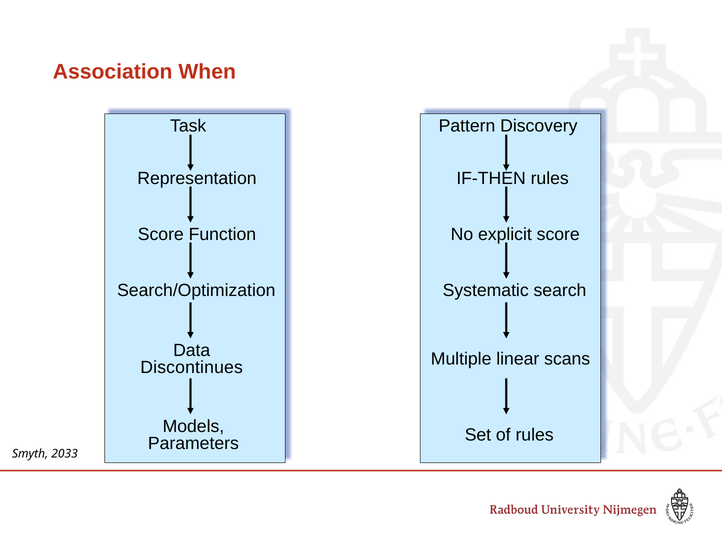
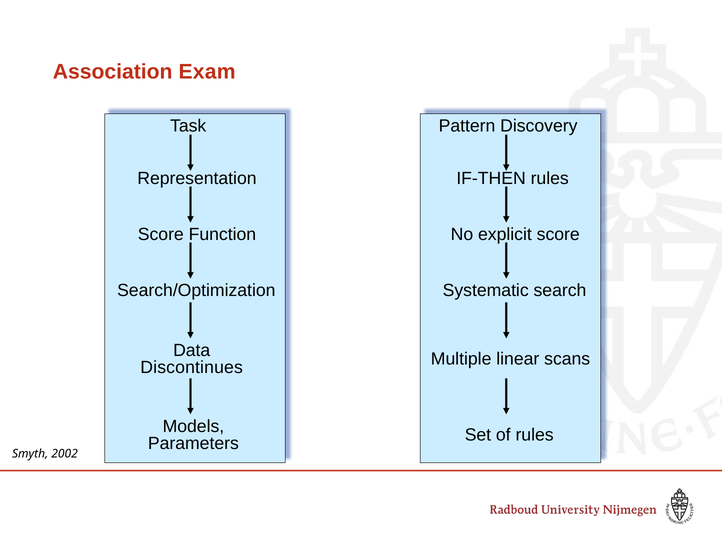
When: When -> Exam
2033: 2033 -> 2002
